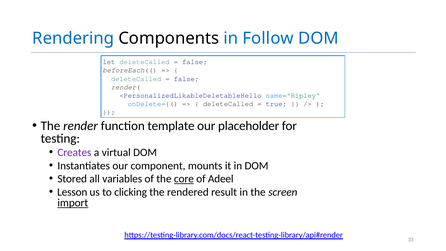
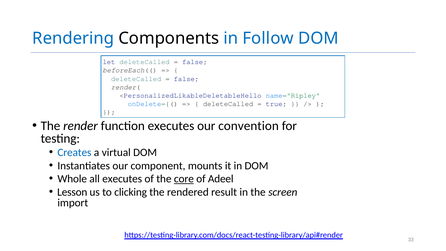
function template: template -> executes
placeholder: placeholder -> convention
Creates colour: purple -> blue
Stored: Stored -> Whole
all variables: variables -> executes
import underline: present -> none
